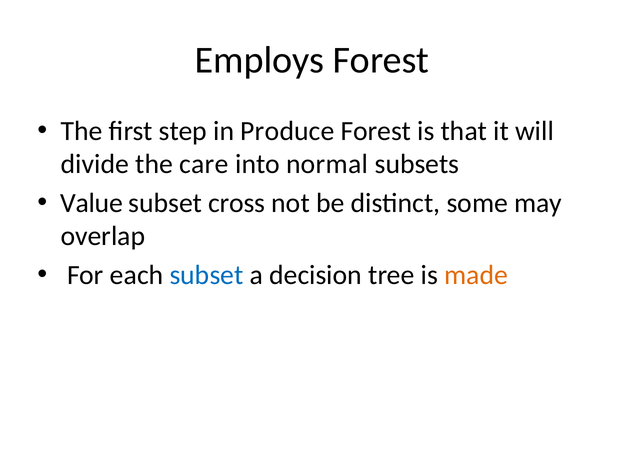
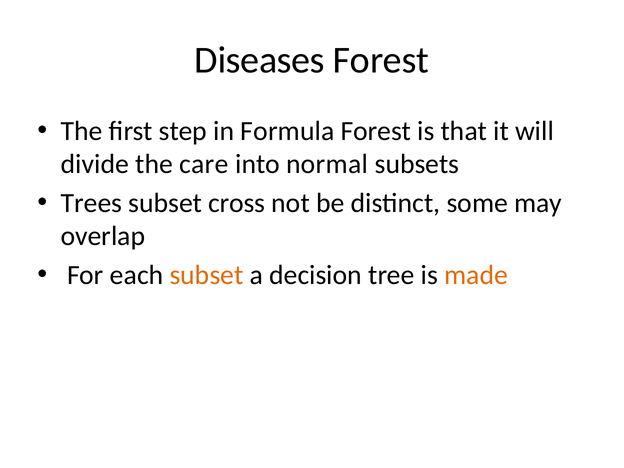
Employs: Employs -> Diseases
Produce: Produce -> Formula
Value: Value -> Trees
subset at (206, 275) colour: blue -> orange
